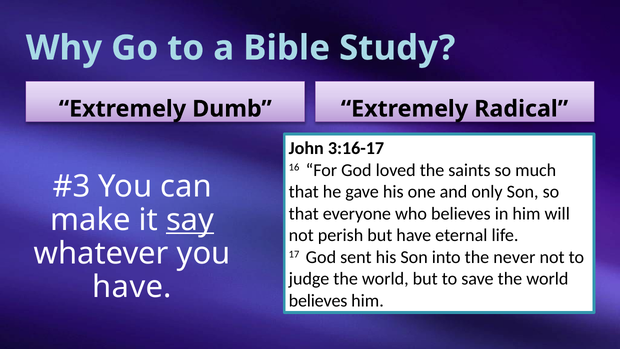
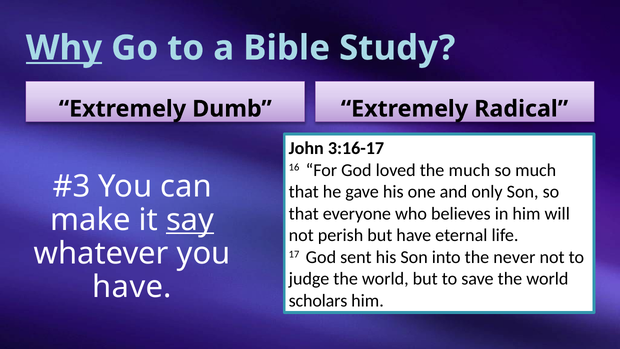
Why at (64, 48) underline: none -> present
the saints: saints -> much
believes at (318, 300): believes -> scholars
